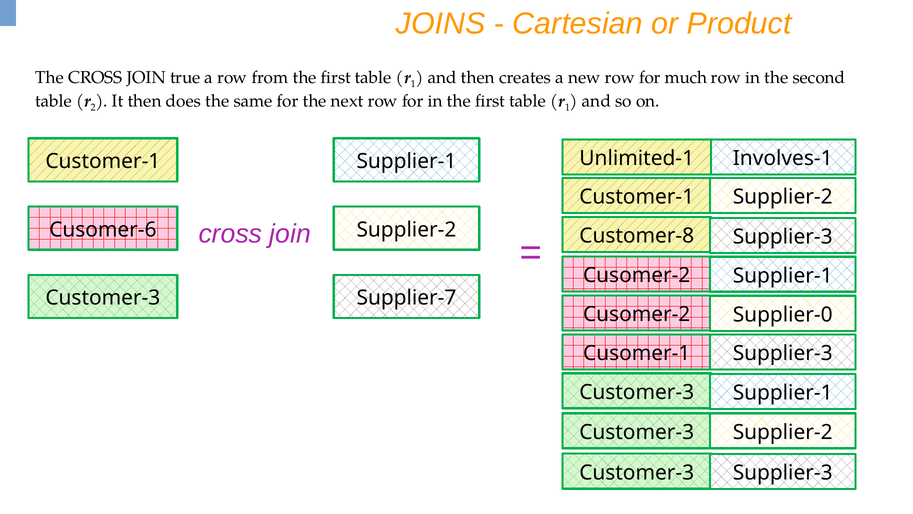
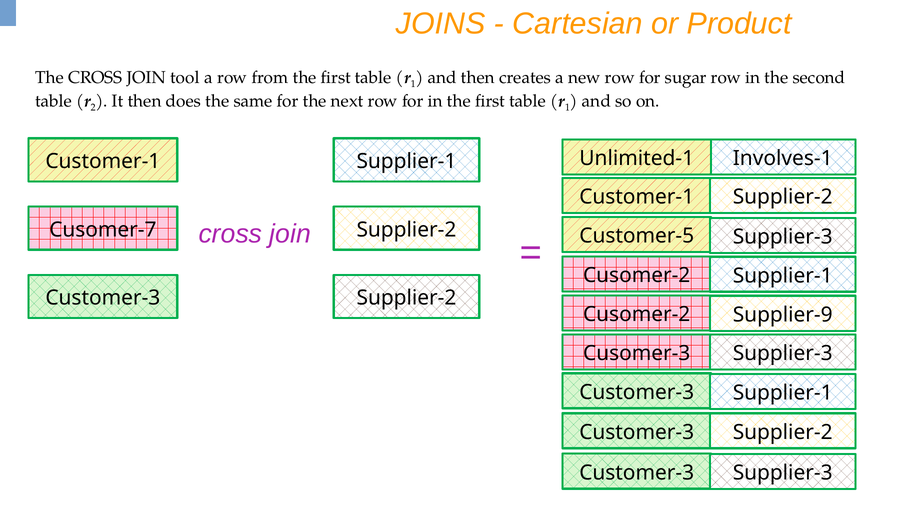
true: true -> tool
much: much -> sugar
Cusomer-6: Cusomer-6 -> Cusomer-7
Customer-8: Customer-8 -> Customer-5
Customer-3 Supplier-7: Supplier-7 -> Supplier-2
Supplier-0: Supplier-0 -> Supplier-9
Cusomer-1: Cusomer-1 -> Cusomer-3
